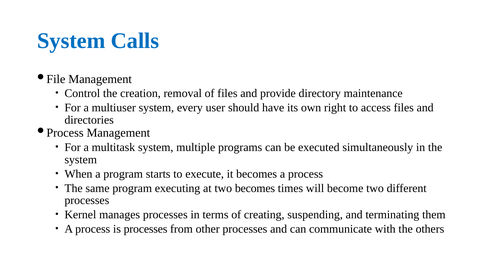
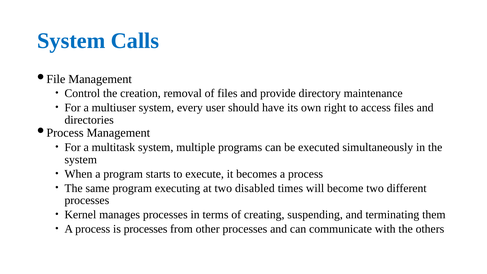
two becomes: becomes -> disabled
